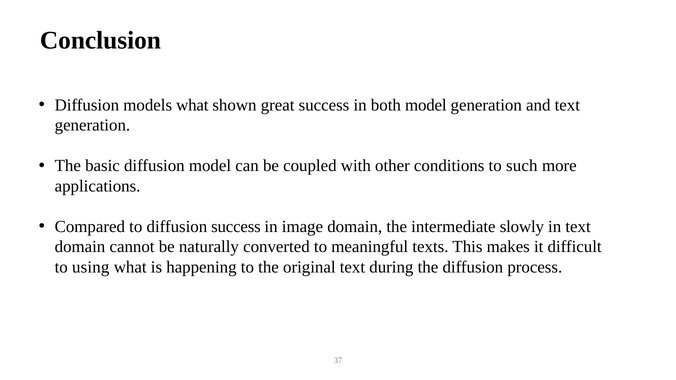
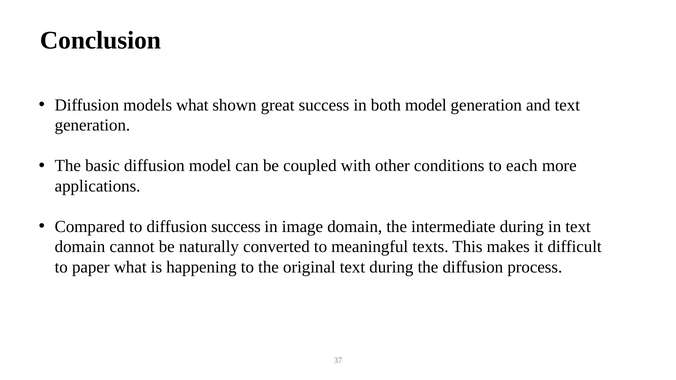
such: such -> each
intermediate slowly: slowly -> during
using: using -> paper
